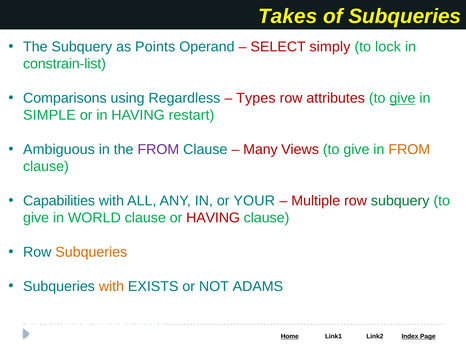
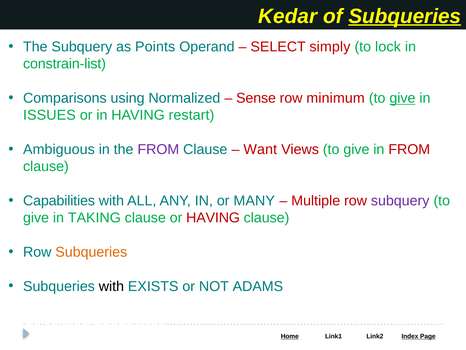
Takes: Takes -> Kedar
Subqueries at (405, 16) underline: none -> present
Regardless: Regardless -> Normalized
Types: Types -> Sense
attributes: attributes -> minimum
SIMPLE: SIMPLE -> ISSUES
Many: Many -> Want
FROM at (409, 149) colour: orange -> red
YOUR: YOUR -> MANY
subquery at (400, 201) colour: green -> purple
WORLD: WORLD -> TAKING
with at (111, 286) colour: orange -> black
